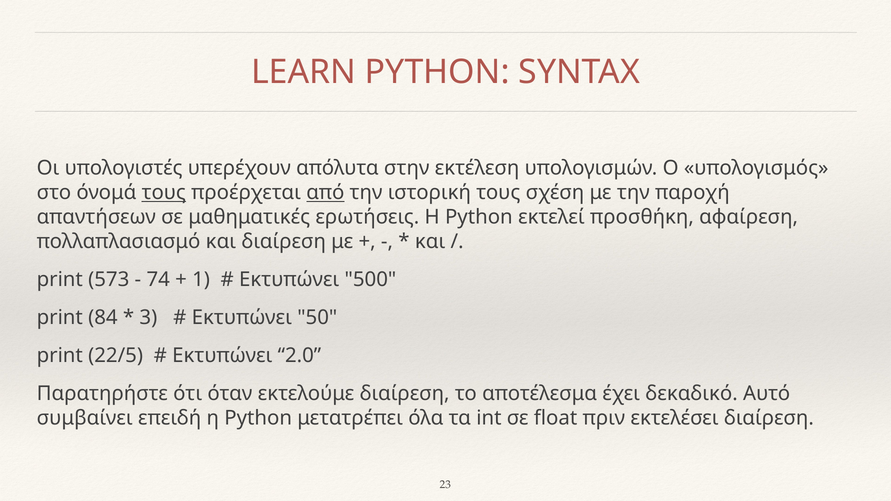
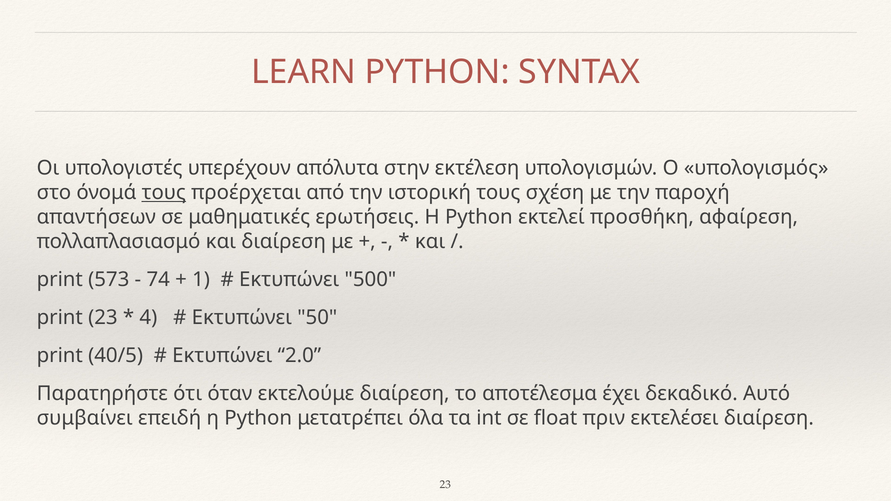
από underline: present -> none
print 84: 84 -> 23
3: 3 -> 4
22/5: 22/5 -> 40/5
